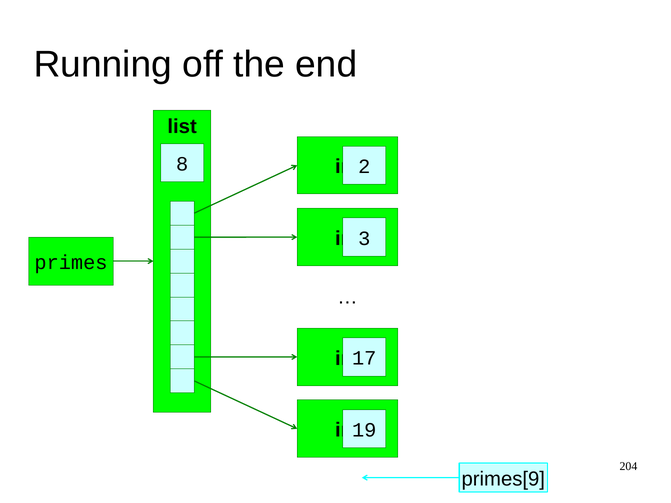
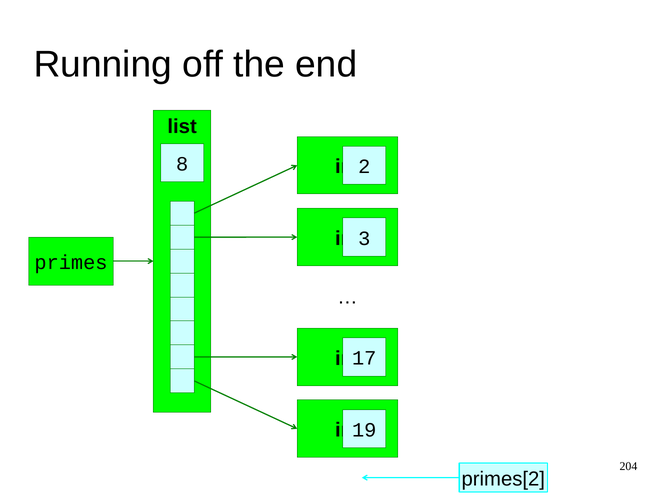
primes[9: primes[9 -> primes[2
